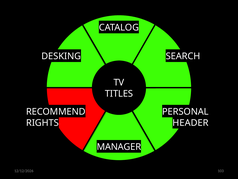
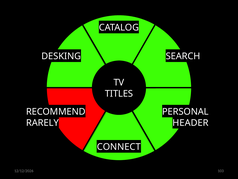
RIGHTS: RIGHTS -> RARELY
MANAGER: MANAGER -> CONNECT
